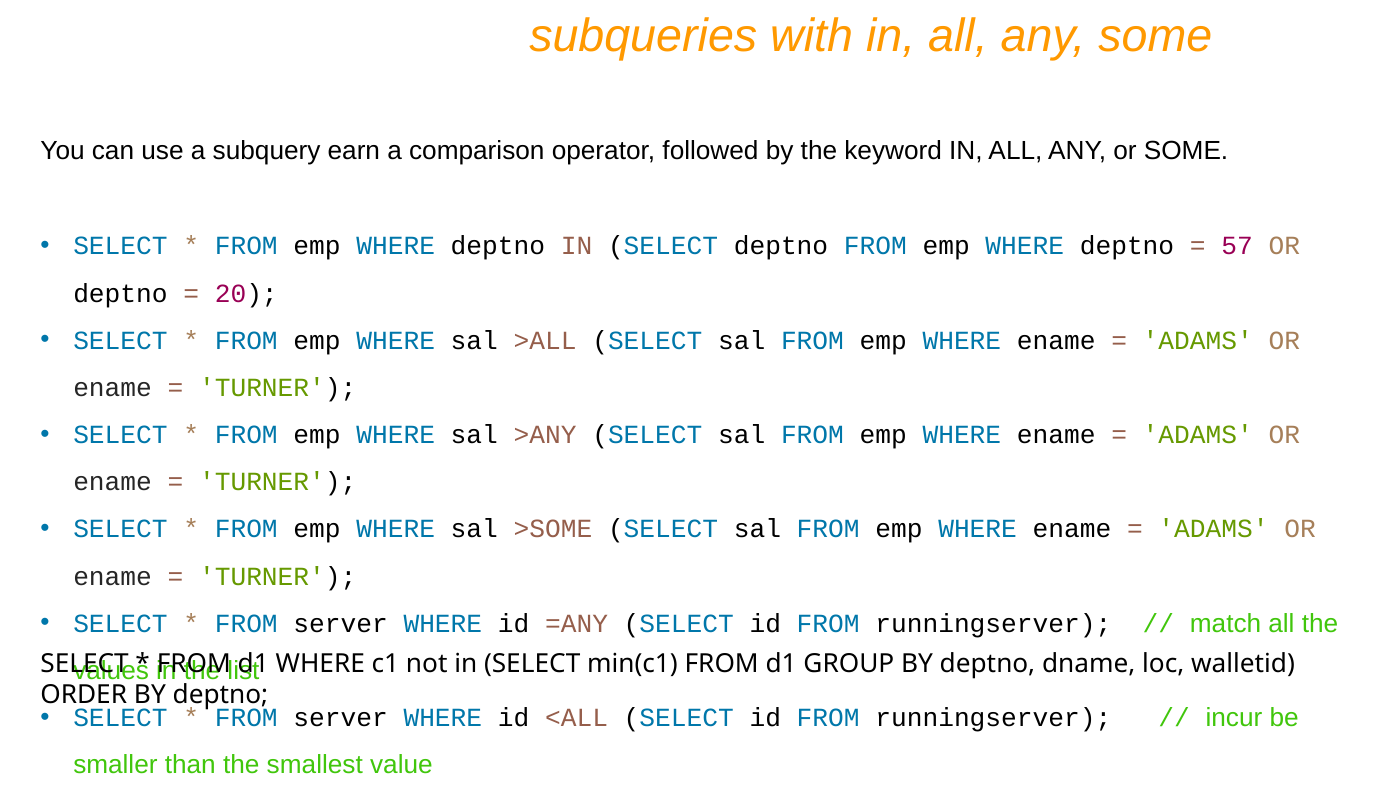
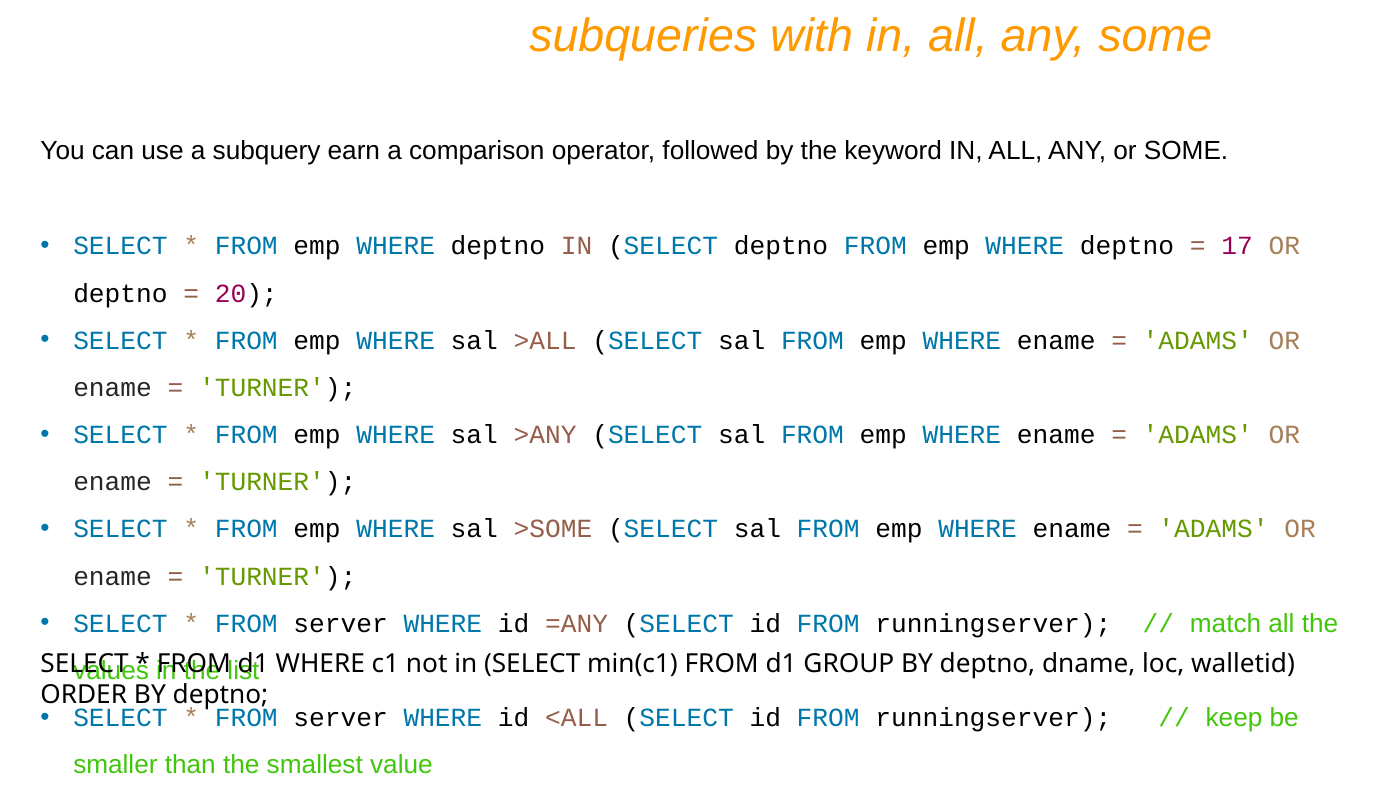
57: 57 -> 17
incur: incur -> keep
